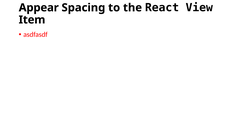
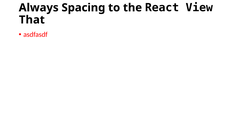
Appear: Appear -> Always
Item: Item -> That
